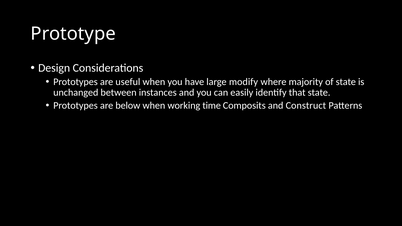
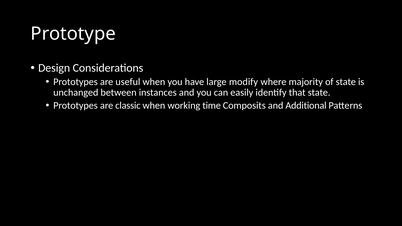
below: below -> classic
Construct: Construct -> Additional
